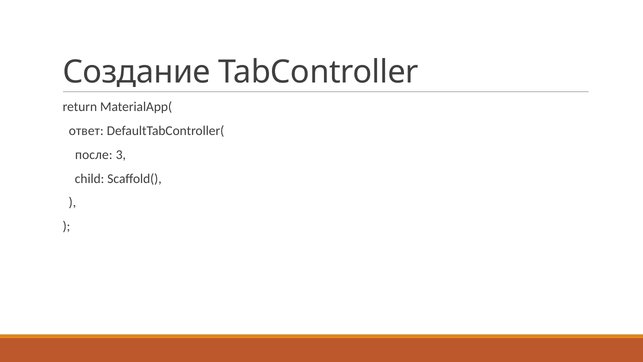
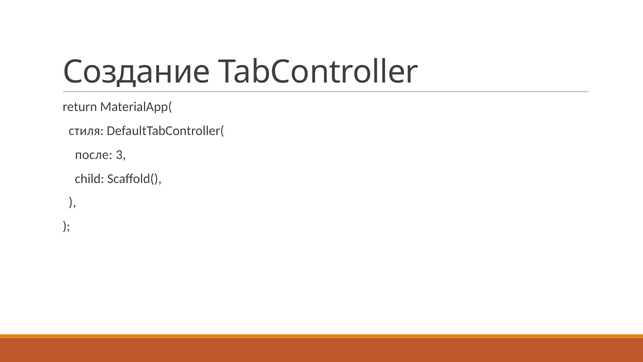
ответ: ответ -> стиля
